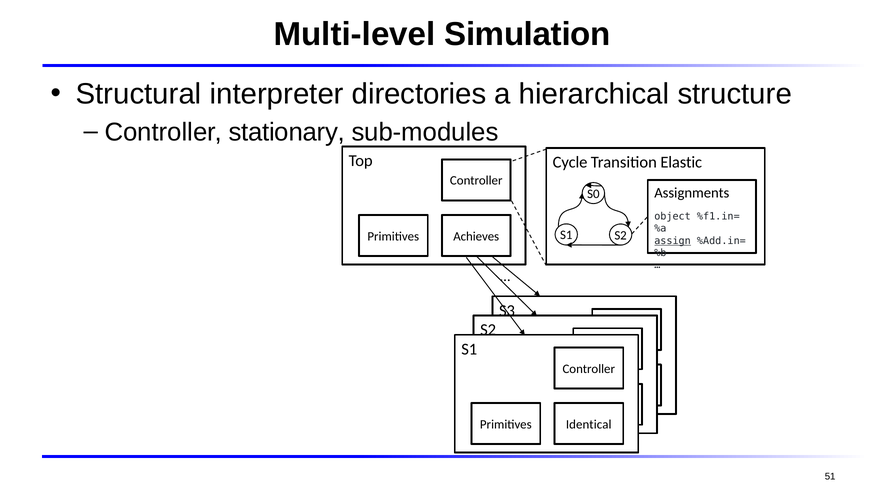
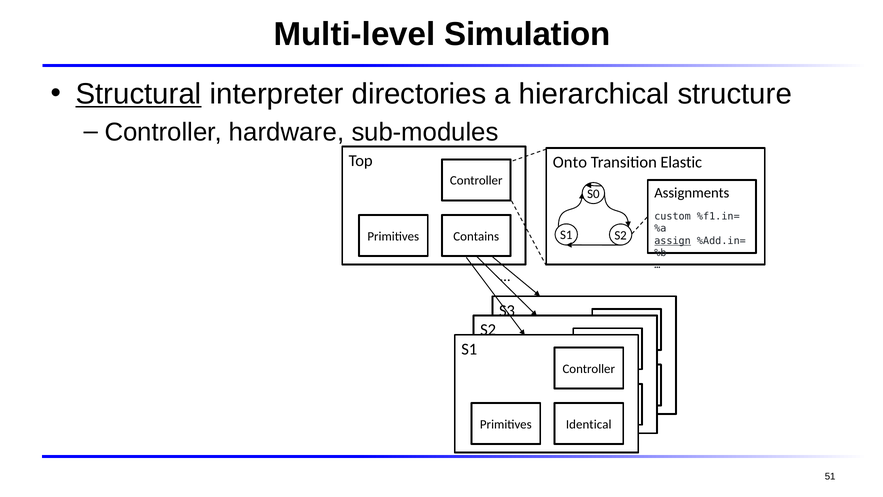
Structural underline: none -> present
stationary: stationary -> hardware
Cycle: Cycle -> Onto
object: object -> custom
Achieves: Achieves -> Contains
